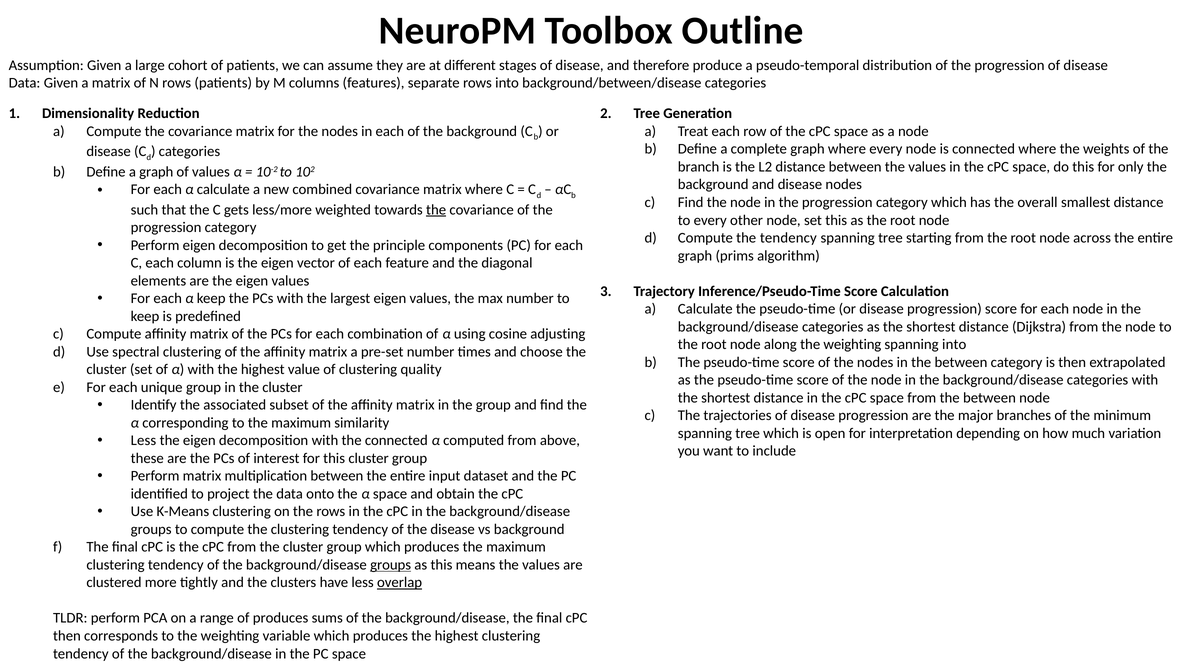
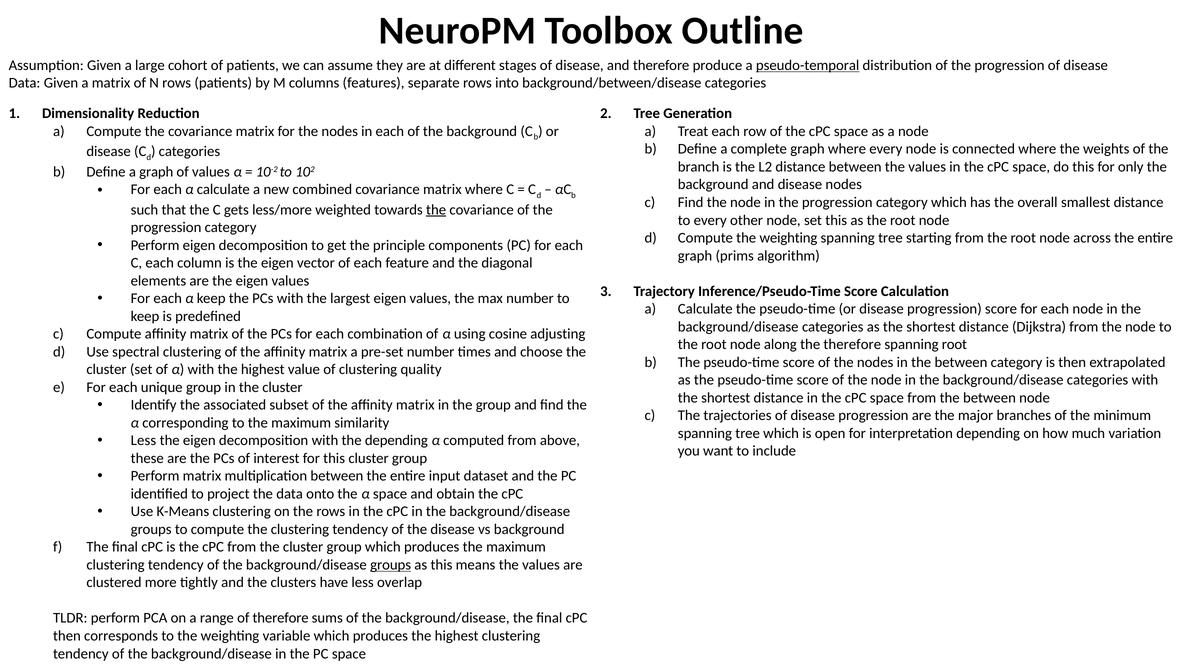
pseudo-temporal underline: none -> present
Compute the tendency: tendency -> weighting
along the weighting: weighting -> therefore
spanning into: into -> root
the connected: connected -> depending
overlap underline: present -> none
of produces: produces -> therefore
